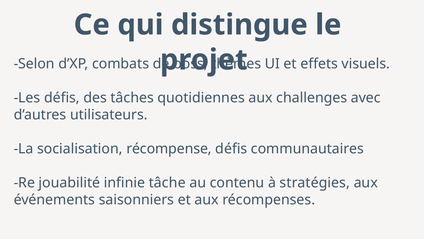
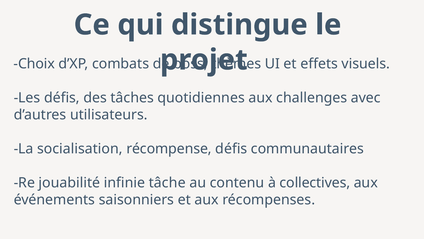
Selon: Selon -> Choix
stratégies: stratégies -> collectives
